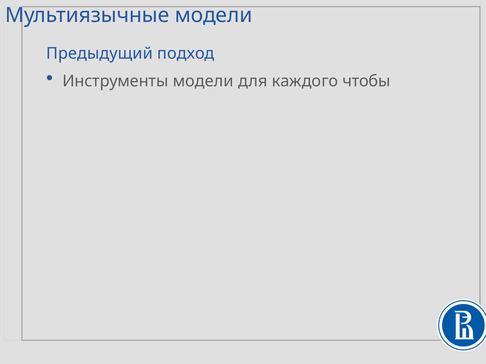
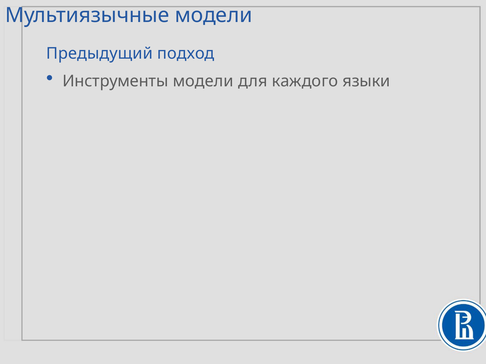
чтобы: чтобы -> языки
